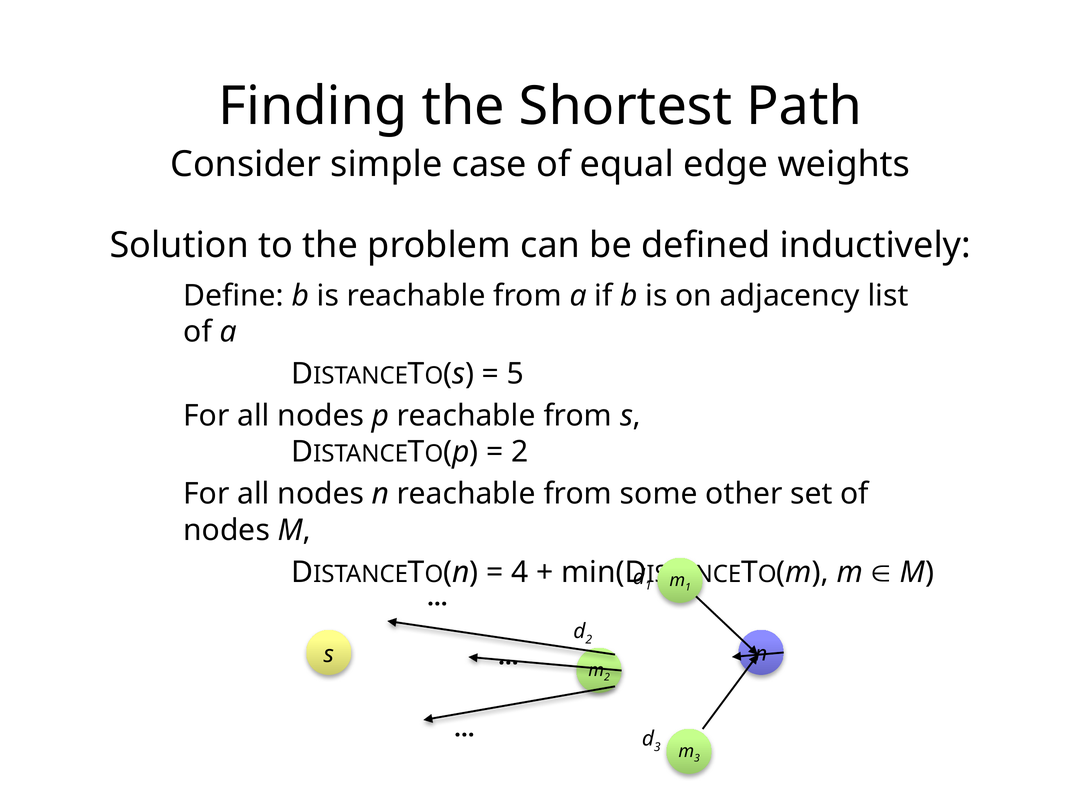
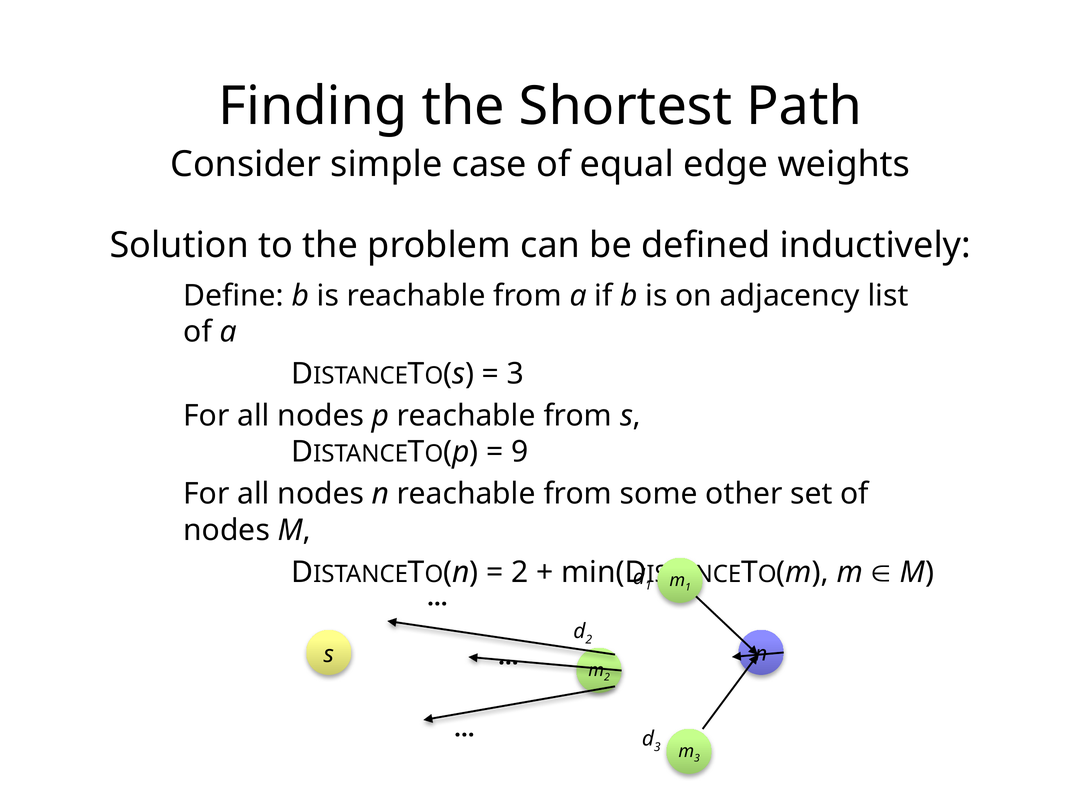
5 at (515, 374): 5 -> 3
2 at (520, 452): 2 -> 9
4 at (520, 573): 4 -> 2
